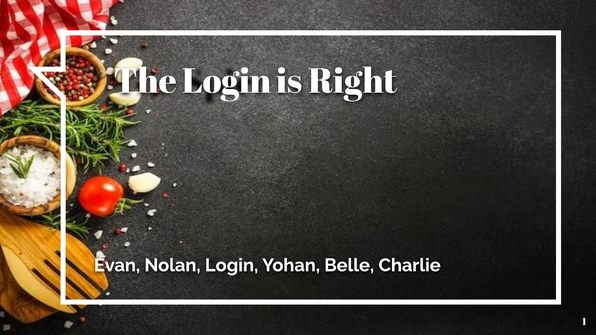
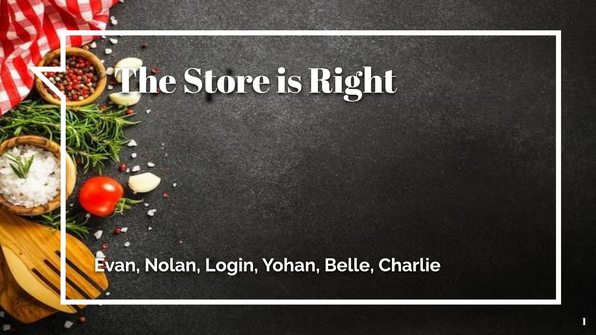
The Login: Login -> Store
